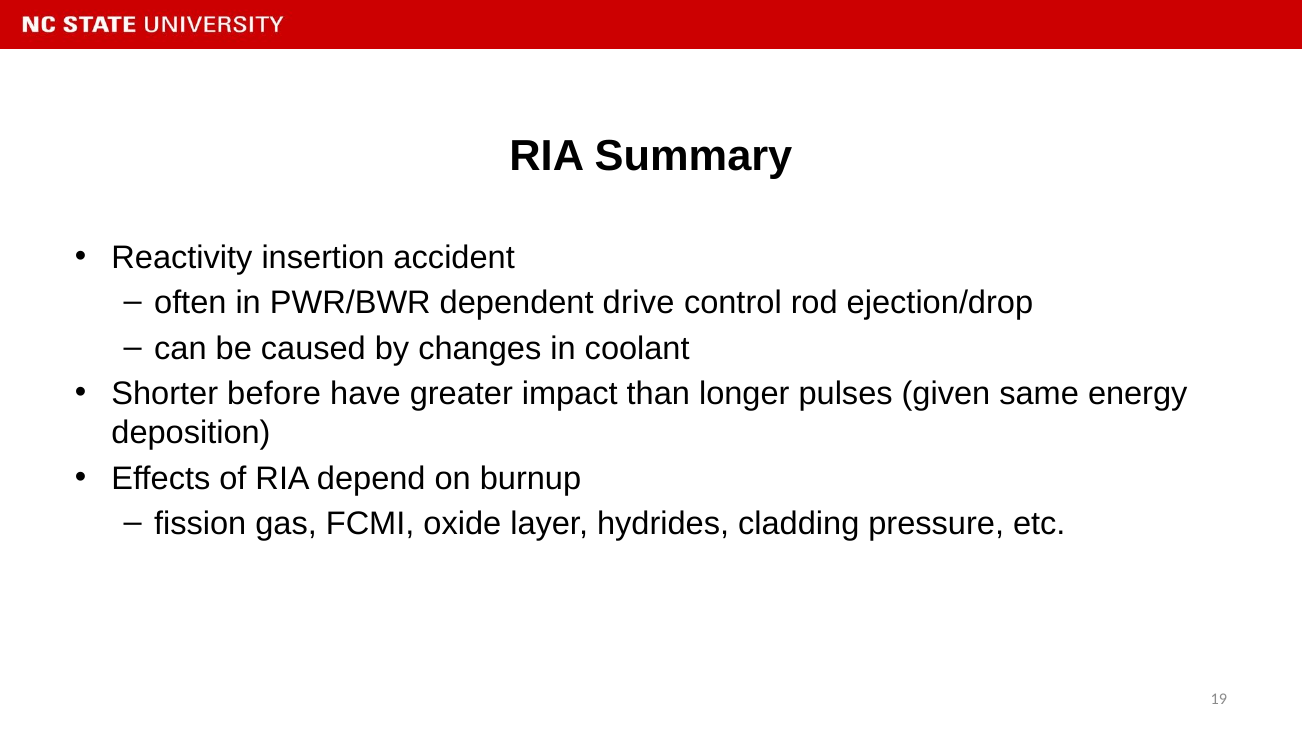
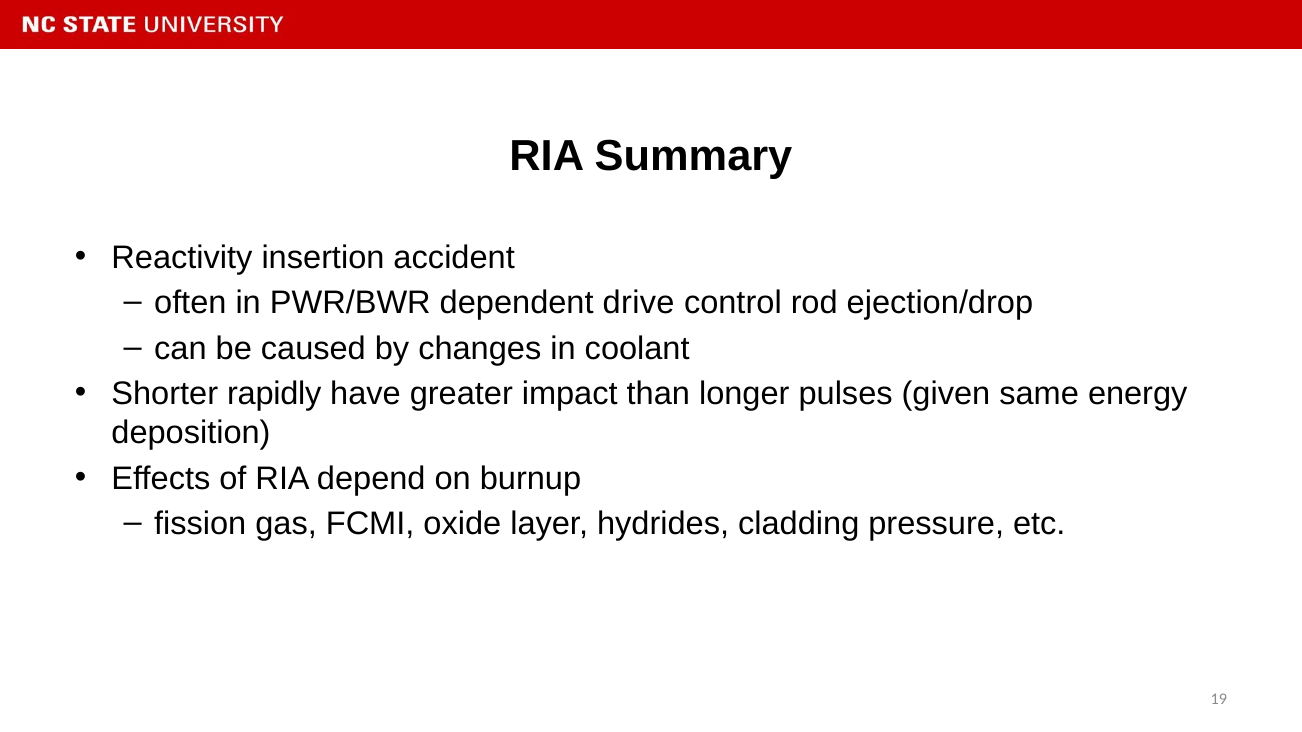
before: before -> rapidly
